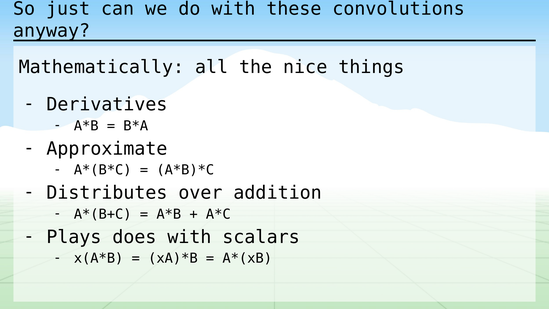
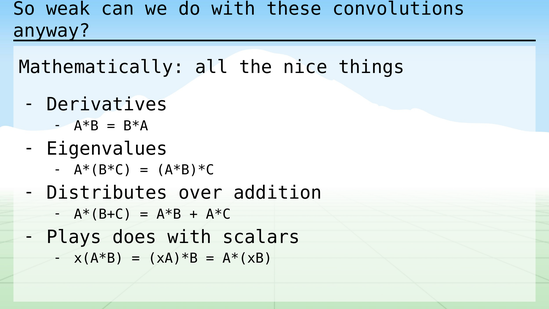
just: just -> weak
Approximate: Approximate -> Eigenvalues
